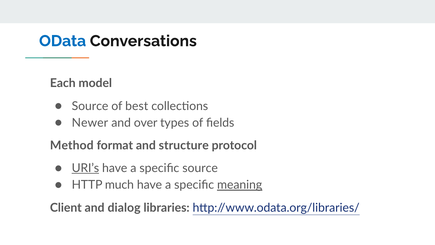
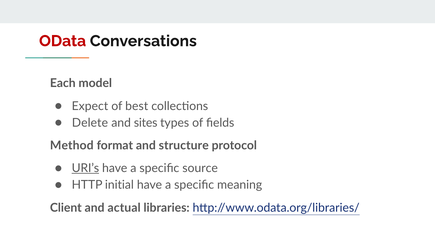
OData colour: blue -> red
Source at (90, 106): Source -> Expect
Newer: Newer -> Delete
over: over -> sites
much: much -> initial
meaning underline: present -> none
dialog: dialog -> actual
